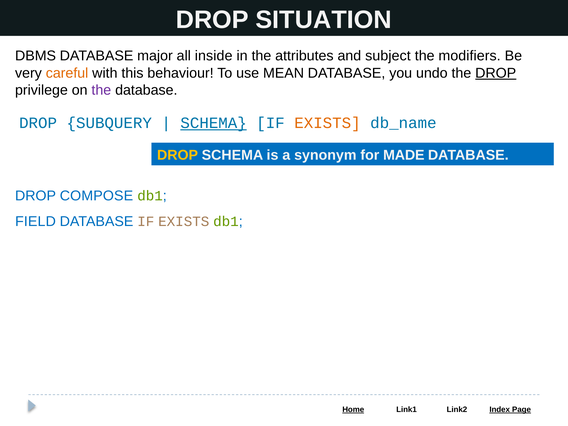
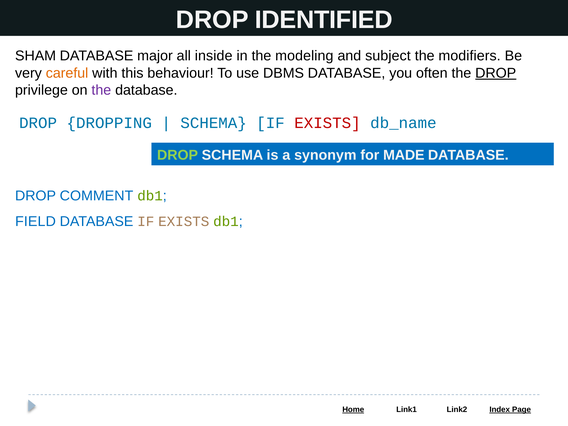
SITUATION: SITUATION -> IDENTIFIED
DBMS: DBMS -> SHAM
attributes: attributes -> modeling
MEAN: MEAN -> DBMS
undo: undo -> often
SUBQUERY: SUBQUERY -> DROPPING
SCHEMA at (214, 123) underline: present -> none
EXISTS at (327, 123) colour: orange -> red
DROP at (178, 155) colour: yellow -> light green
COMPOSE: COMPOSE -> COMMENT
